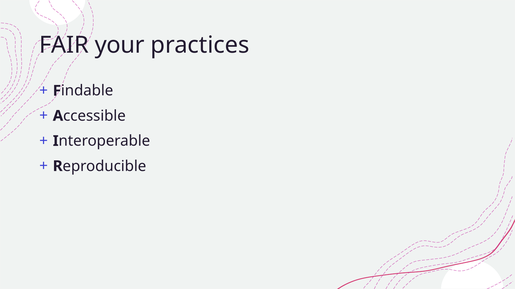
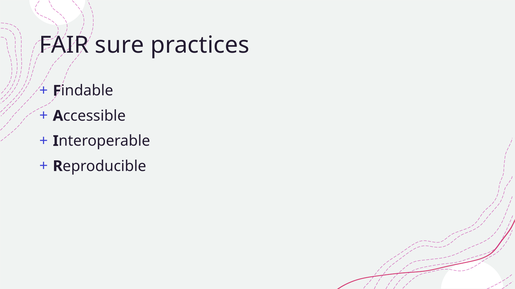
your: your -> sure
